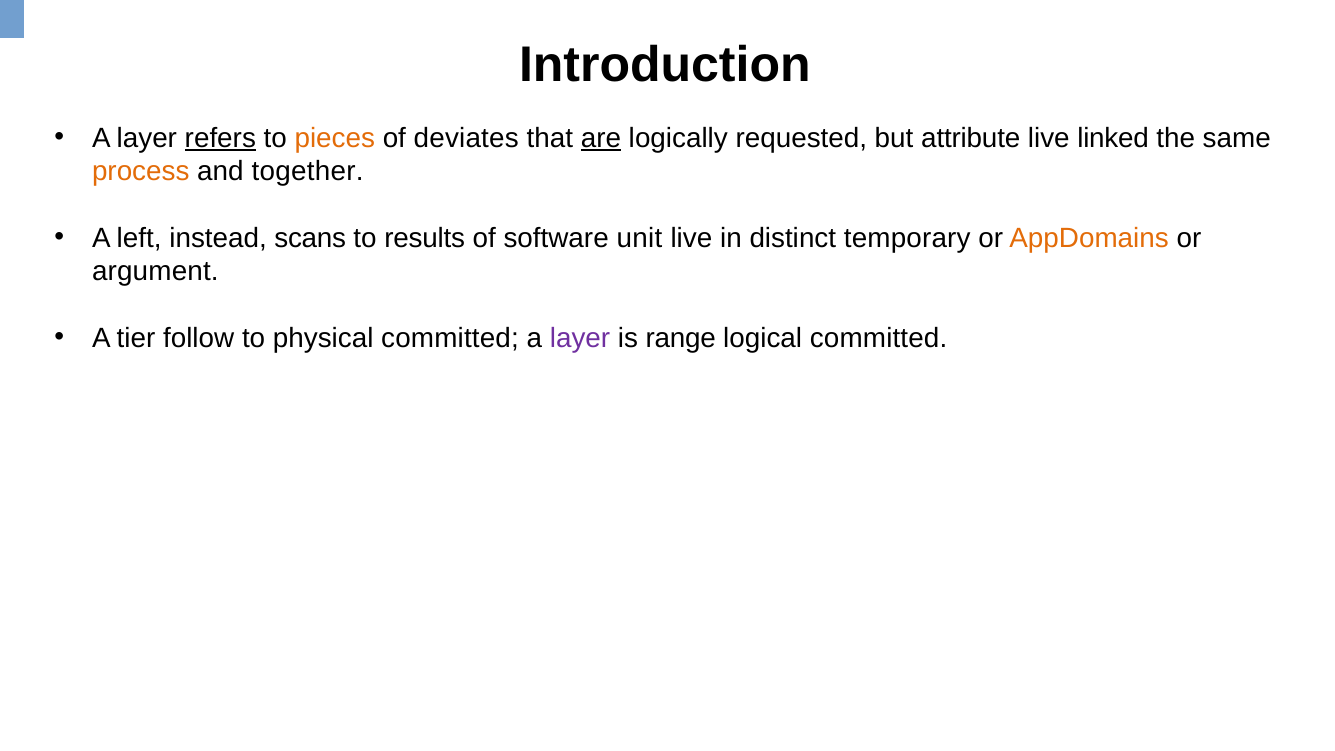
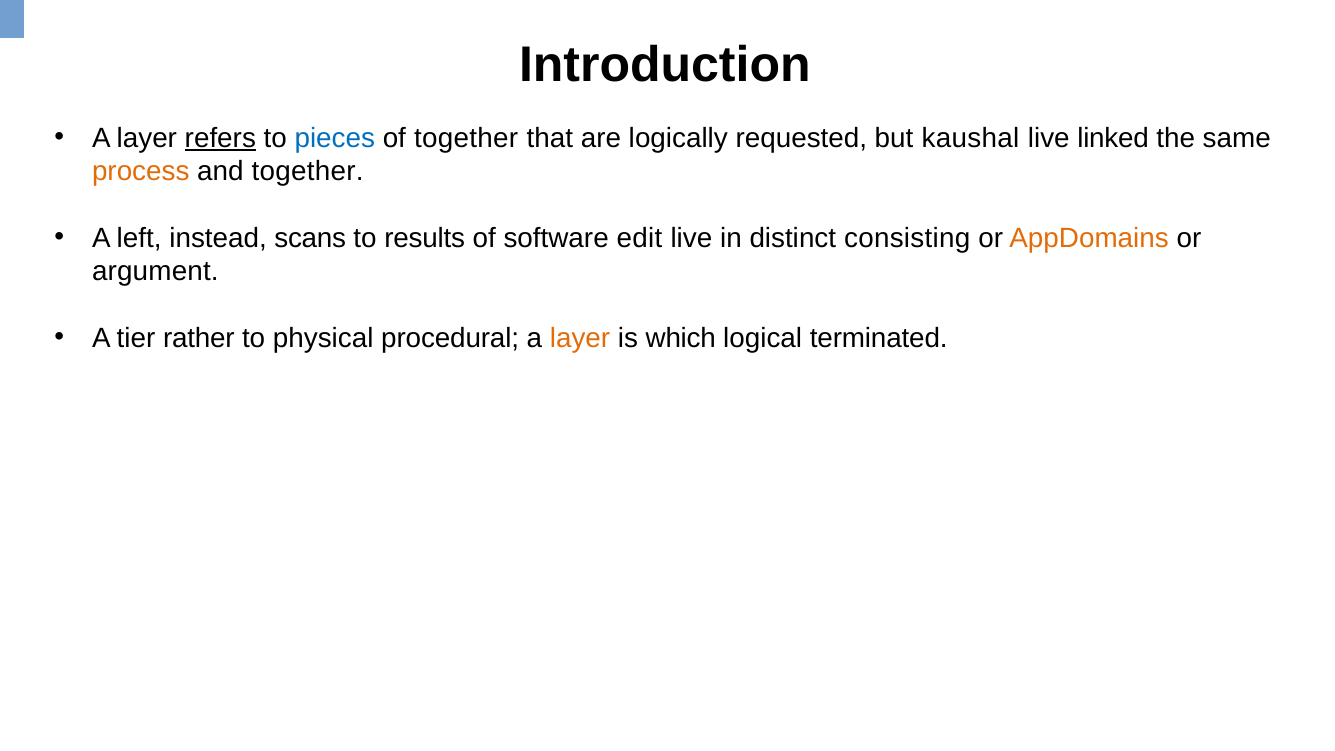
pieces colour: orange -> blue
of deviates: deviates -> together
are underline: present -> none
attribute: attribute -> kaushal
unit: unit -> edit
temporary: temporary -> consisting
follow: follow -> rather
physical committed: committed -> procedural
layer at (580, 338) colour: purple -> orange
range: range -> which
logical committed: committed -> terminated
